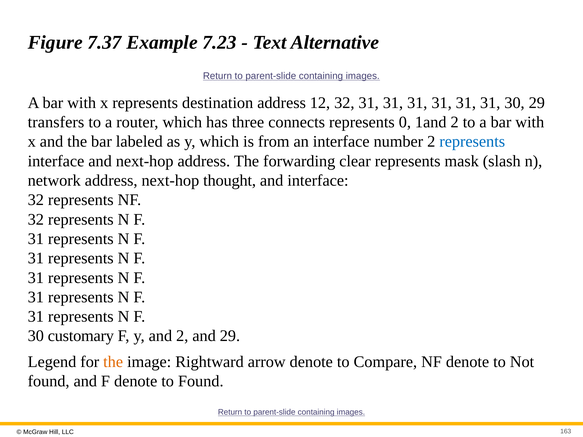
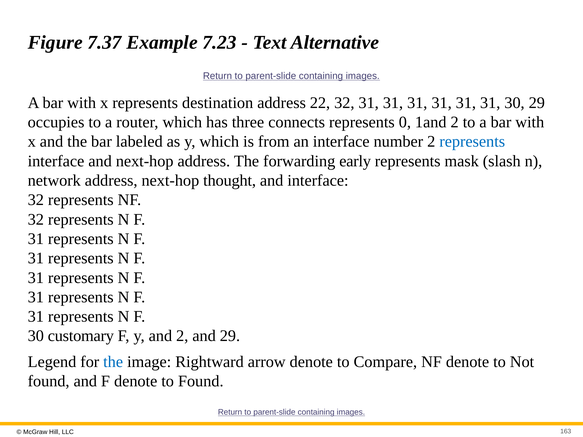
12: 12 -> 22
transfers: transfers -> occupies
clear: clear -> early
the at (113, 362) colour: orange -> blue
